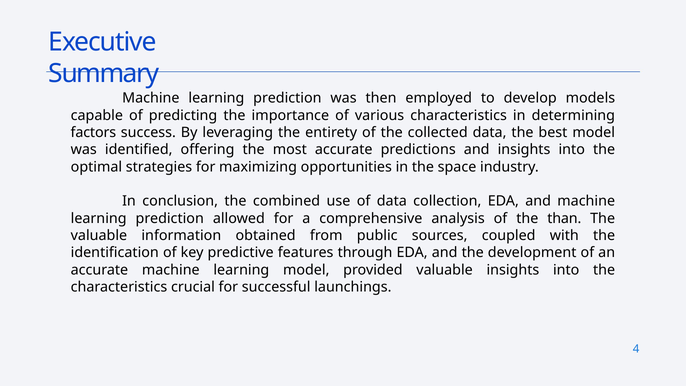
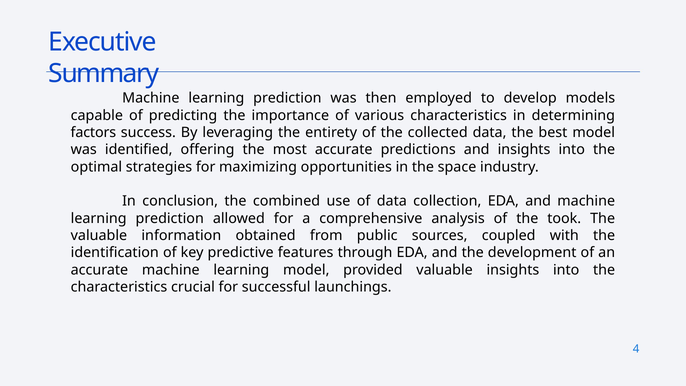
than: than -> took
